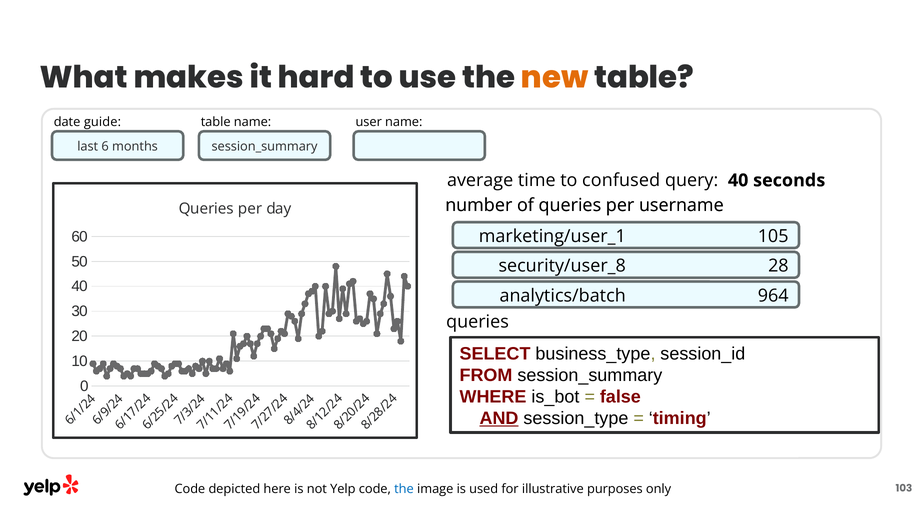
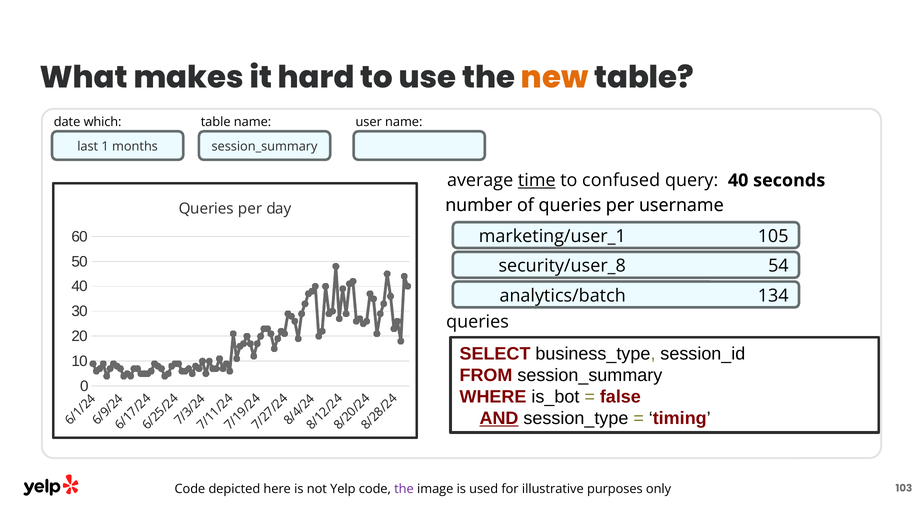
guide: guide -> which
6: 6 -> 1
time underline: none -> present
28: 28 -> 54
964: 964 -> 134
the at (404, 489) colour: blue -> purple
